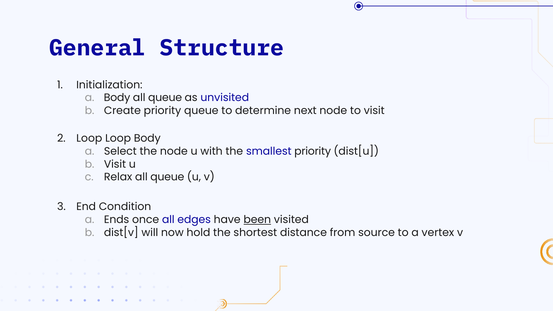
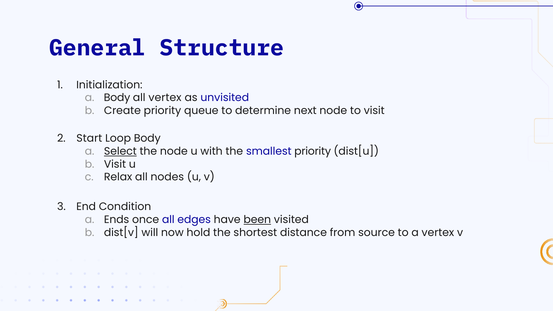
queue at (165, 98): queue -> vertex
Loop at (89, 138): Loop -> Start
Select underline: none -> present
Relax all queue: queue -> nodes
